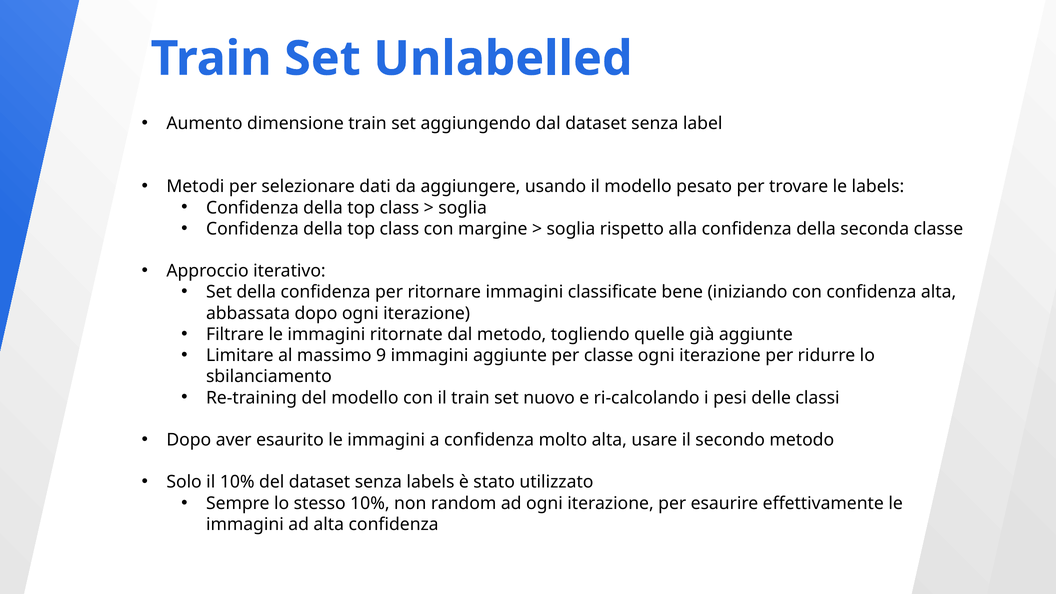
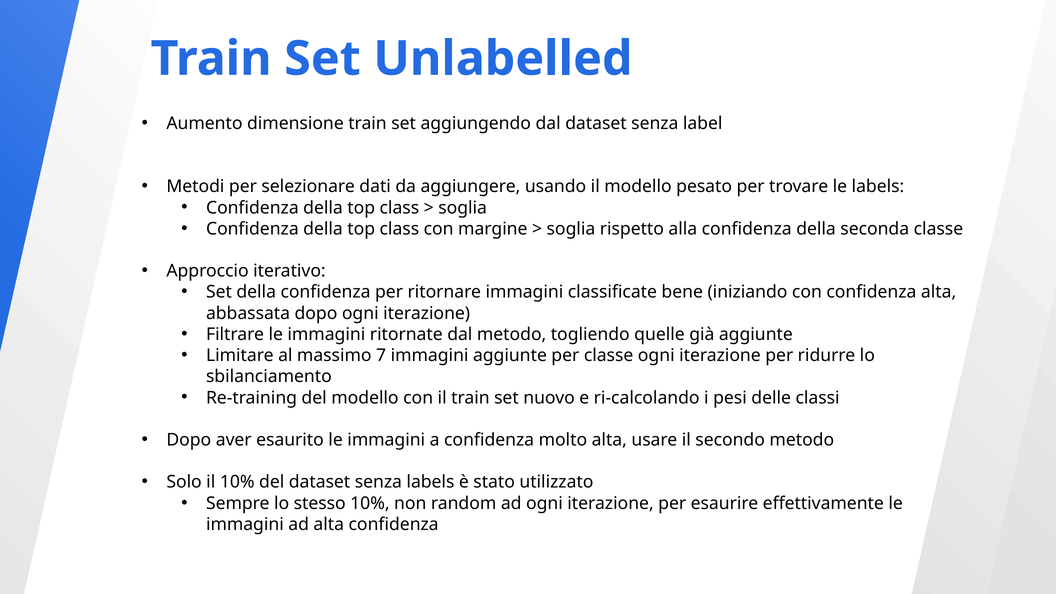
9: 9 -> 7
